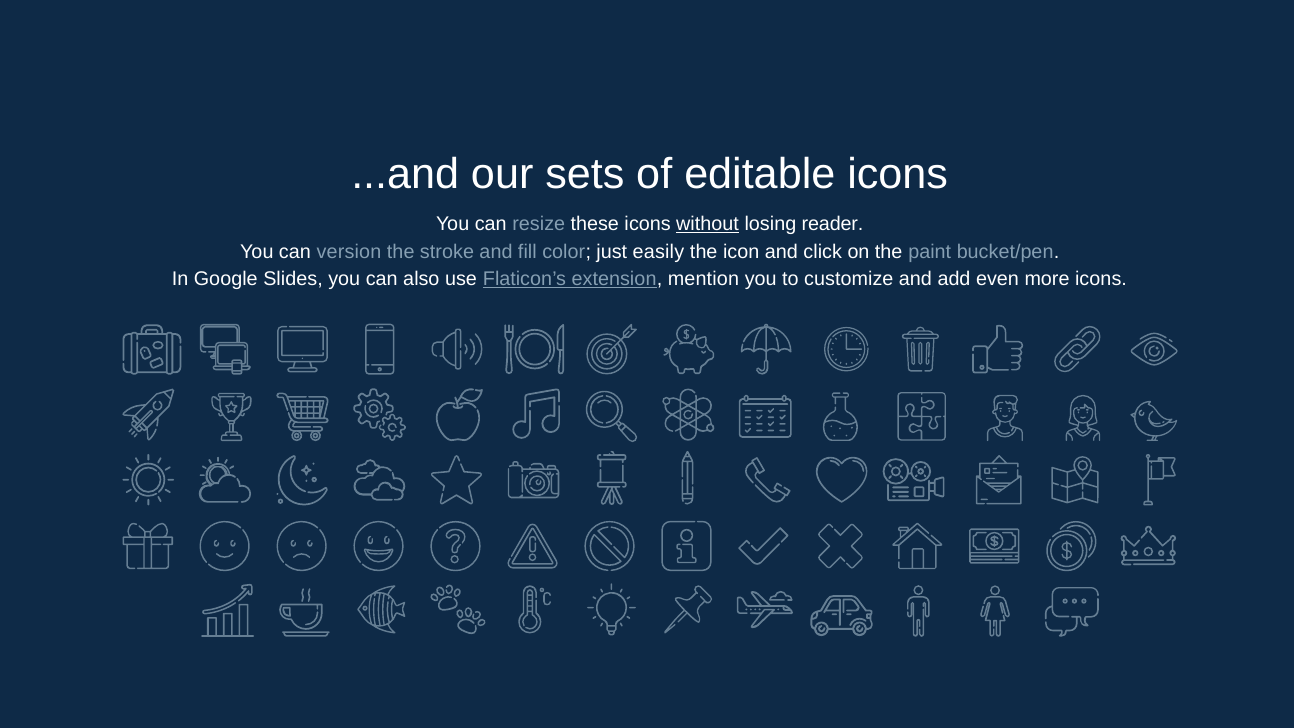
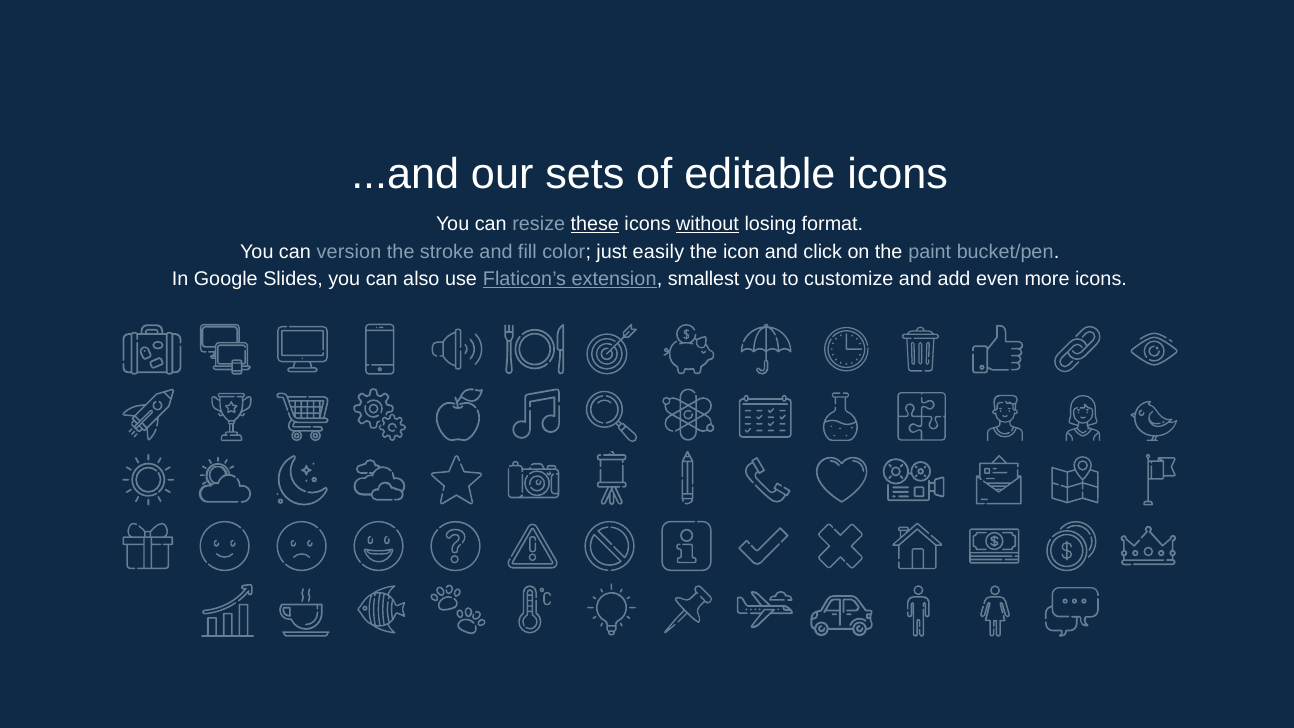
these underline: none -> present
reader: reader -> format
mention: mention -> smallest
